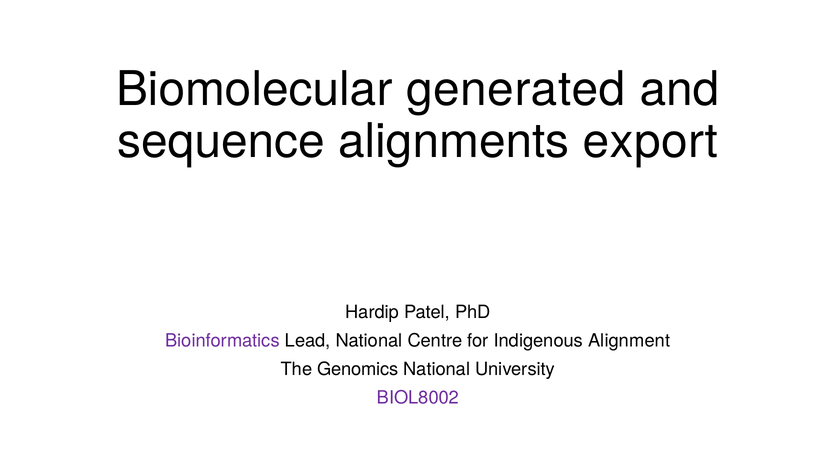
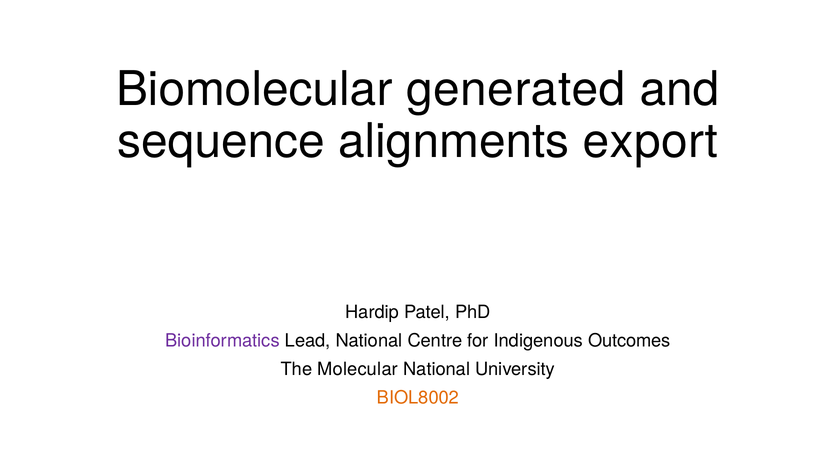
Alignment: Alignment -> Outcomes
Genomics: Genomics -> Molecular
BIOL8002 colour: purple -> orange
